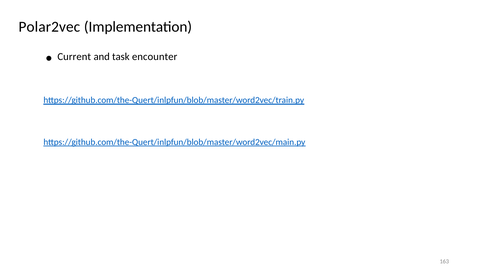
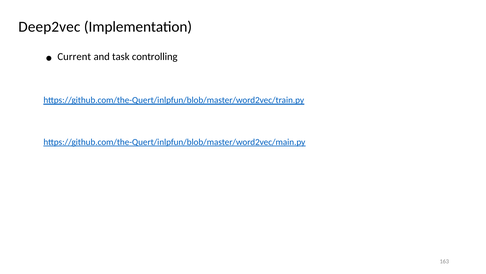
Polar2vec: Polar2vec -> Deep2vec
encounter: encounter -> controlling
